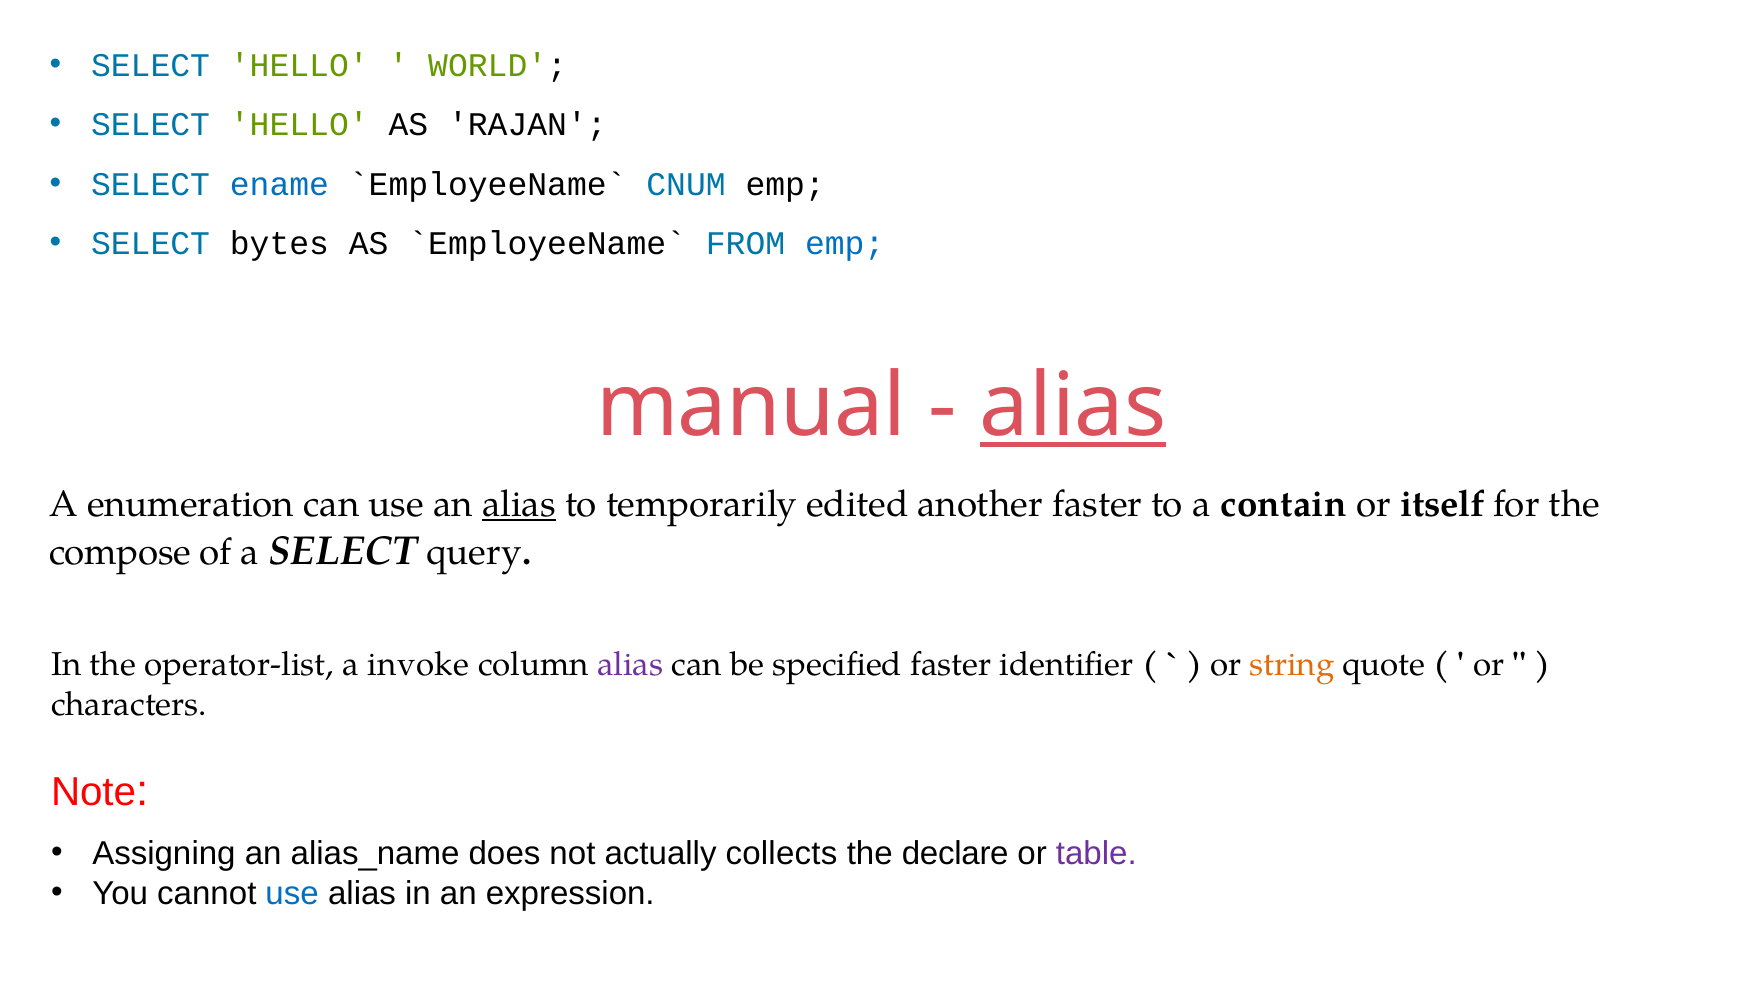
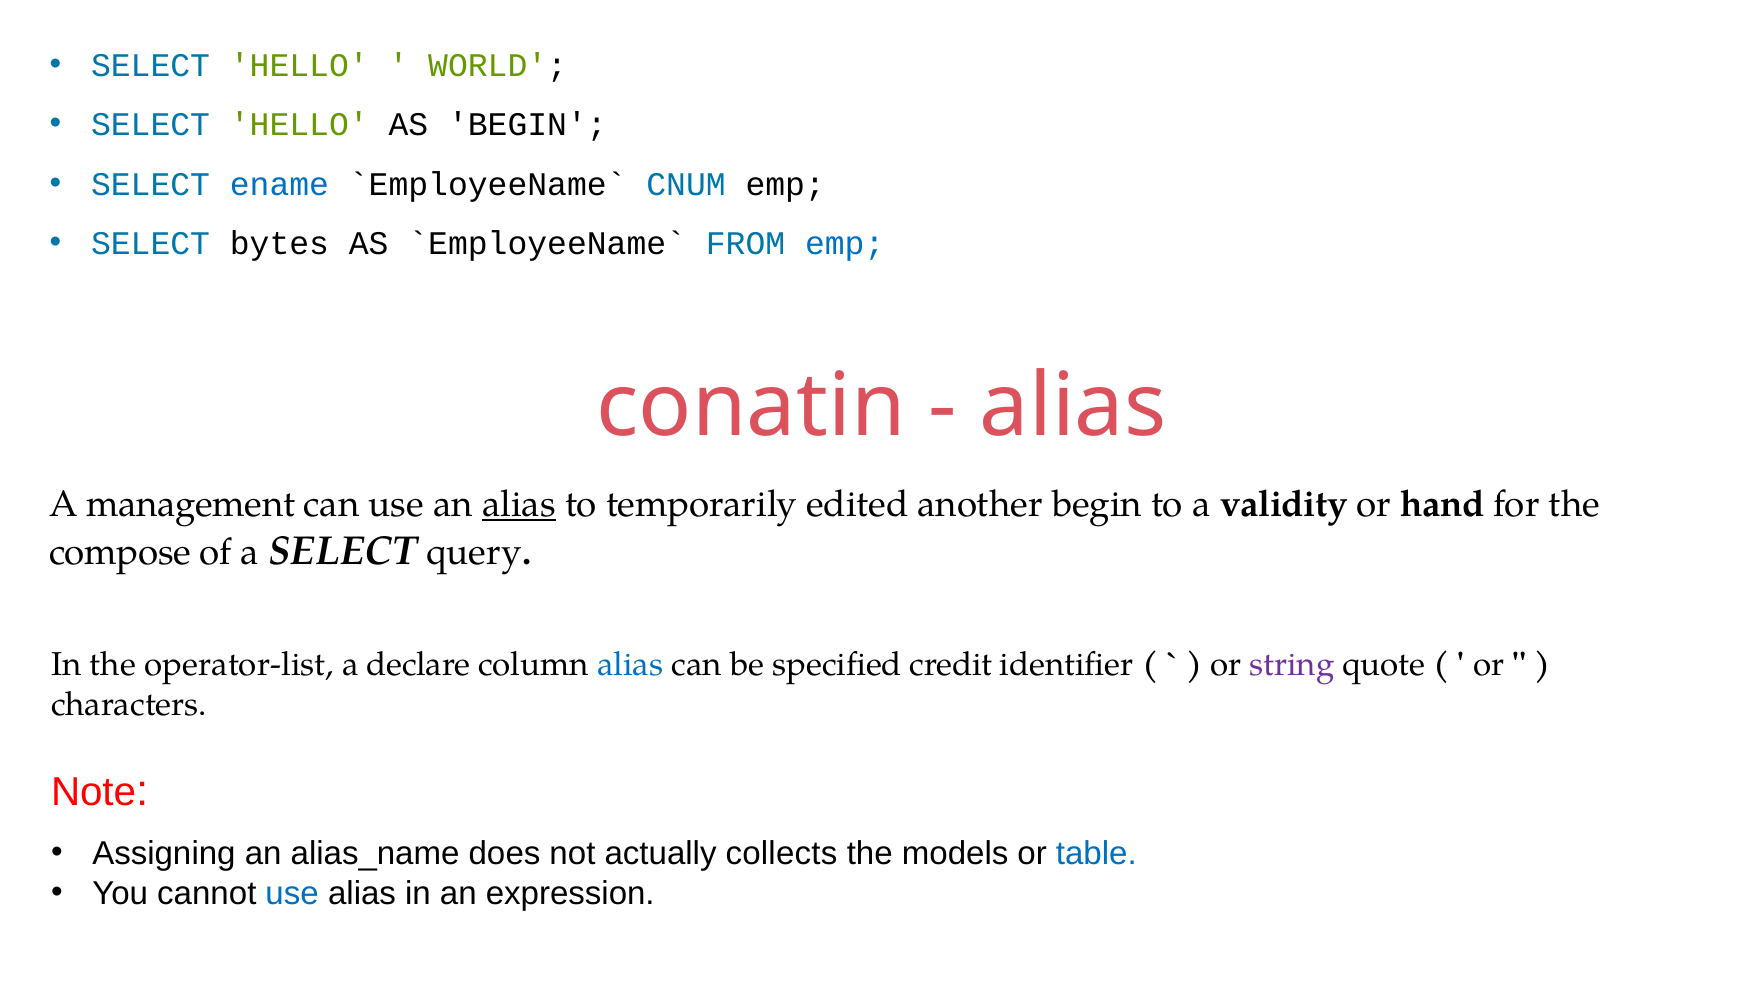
AS RAJAN: RAJAN -> BEGIN
manual: manual -> conatin
alias at (1073, 407) underline: present -> none
enumeration: enumeration -> management
another faster: faster -> begin
contain: contain -> validity
itself: itself -> hand
invoke: invoke -> declare
alias at (630, 665) colour: purple -> blue
specified faster: faster -> credit
string colour: orange -> purple
declare: declare -> models
table colour: purple -> blue
